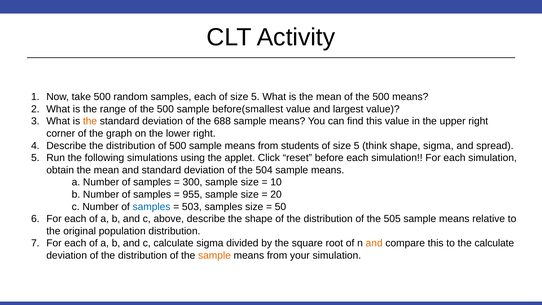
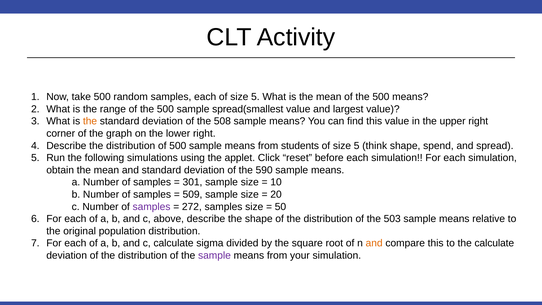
before(smallest: before(smallest -> spread(smallest
688: 688 -> 508
shape sigma: sigma -> spend
504: 504 -> 590
300: 300 -> 301
955: 955 -> 509
samples at (152, 207) colour: blue -> purple
503: 503 -> 272
505: 505 -> 503
sample at (214, 255) colour: orange -> purple
